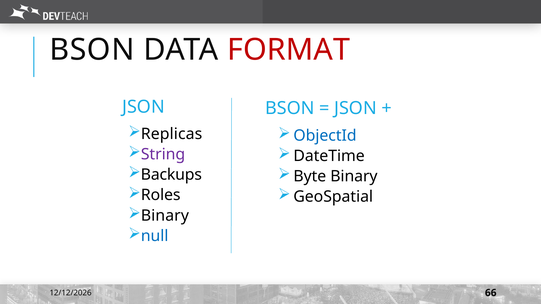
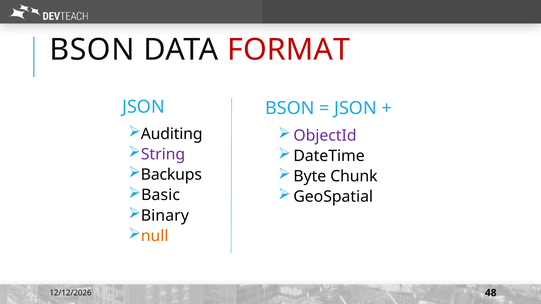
Replicas: Replicas -> Auditing
ObjectId colour: blue -> purple
Byte Binary: Binary -> Chunk
Roles: Roles -> Basic
null colour: blue -> orange
66: 66 -> 48
